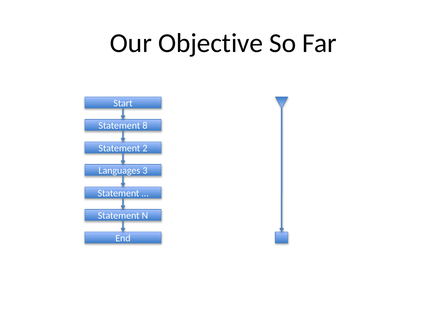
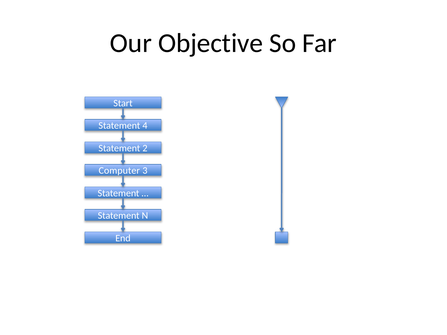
8: 8 -> 4
Languages: Languages -> Computer
